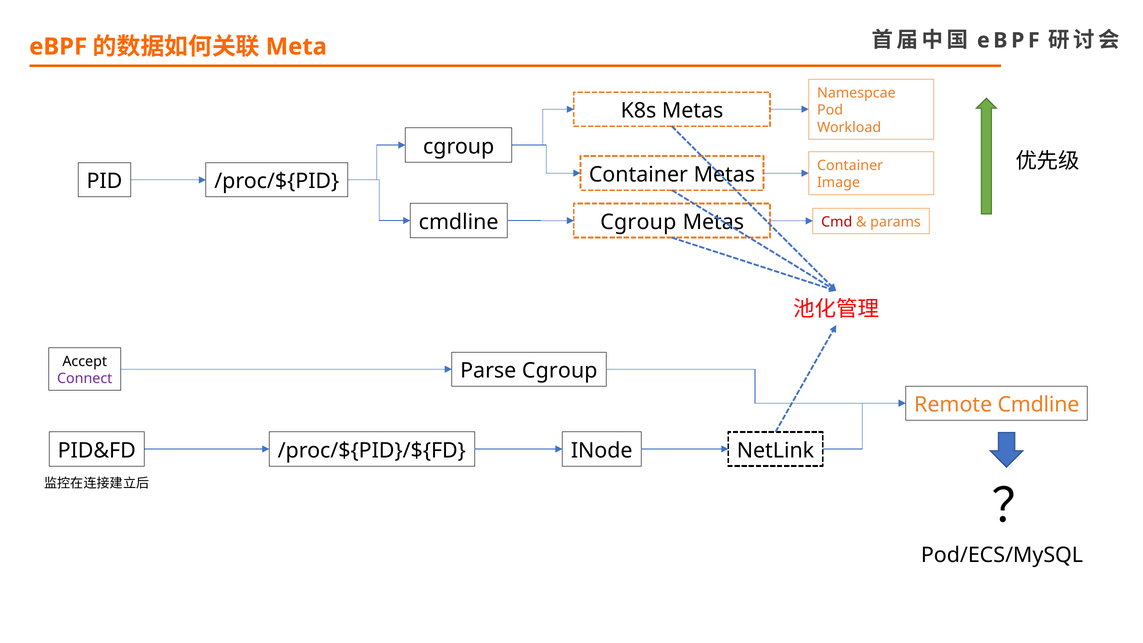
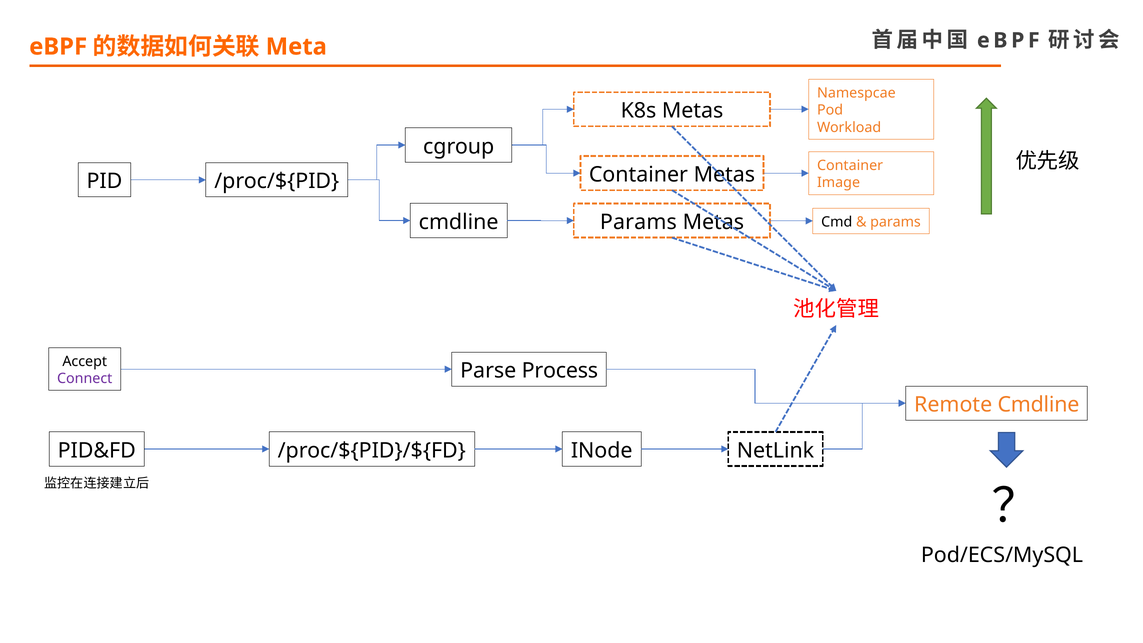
Cgroup at (638, 222): Cgroup -> Params
Cmd colour: red -> black
Parse Cgroup: Cgroup -> Process
